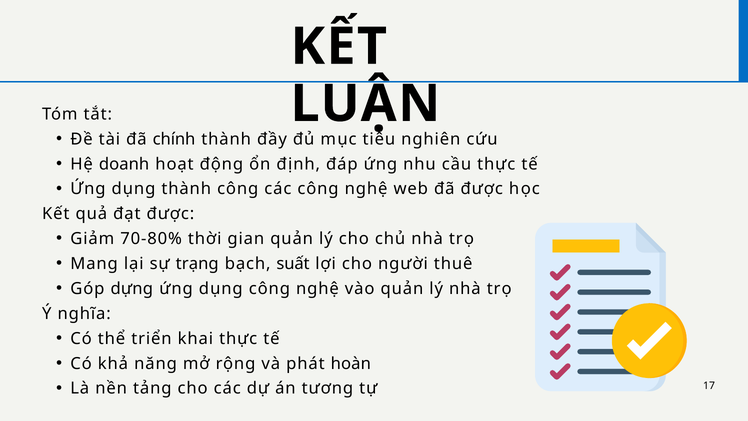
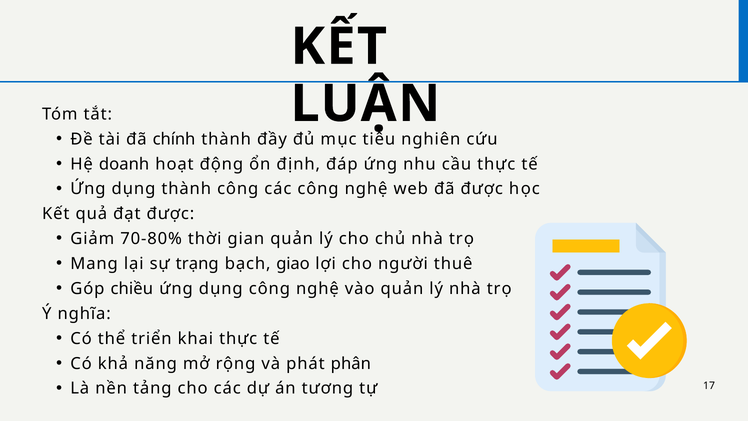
suất: suất -> giao
dựng: dựng -> chiều
hoàn: hoàn -> phân
